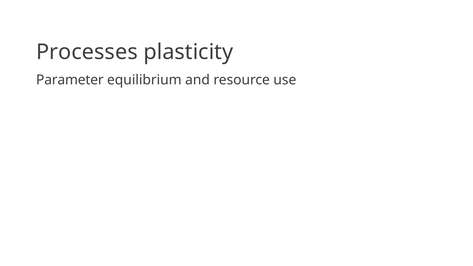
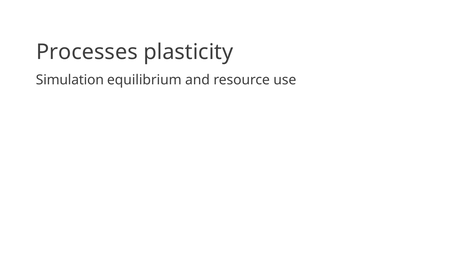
Parameter: Parameter -> Simulation
